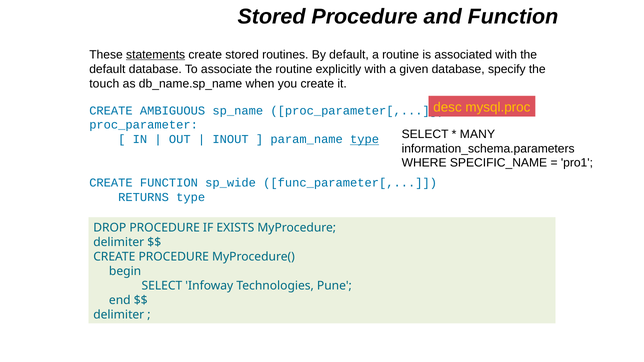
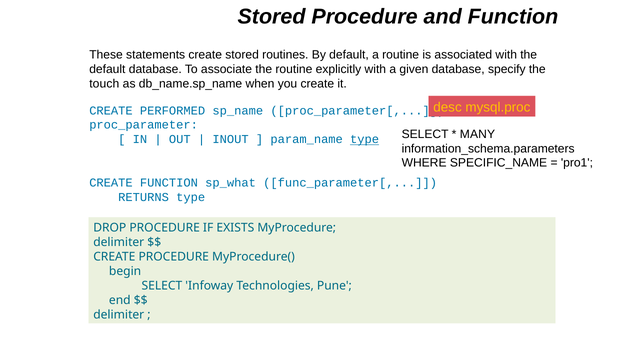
statements underline: present -> none
AMBIGUOUS: AMBIGUOUS -> PERFORMED
sp_wide: sp_wide -> sp_what
